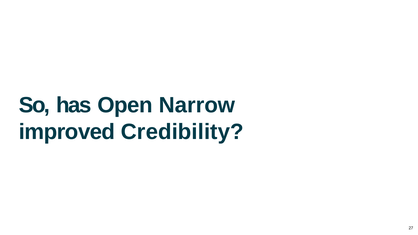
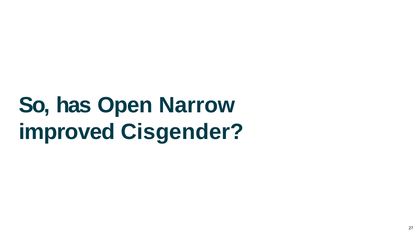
Credibility: Credibility -> Cisgender
